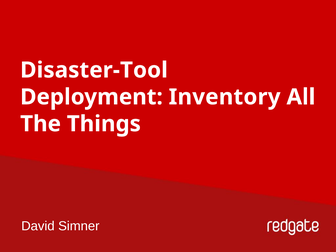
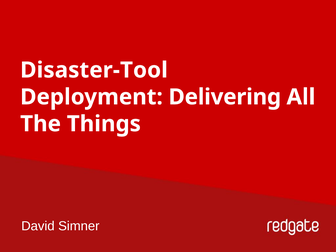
Inventory: Inventory -> Delivering
